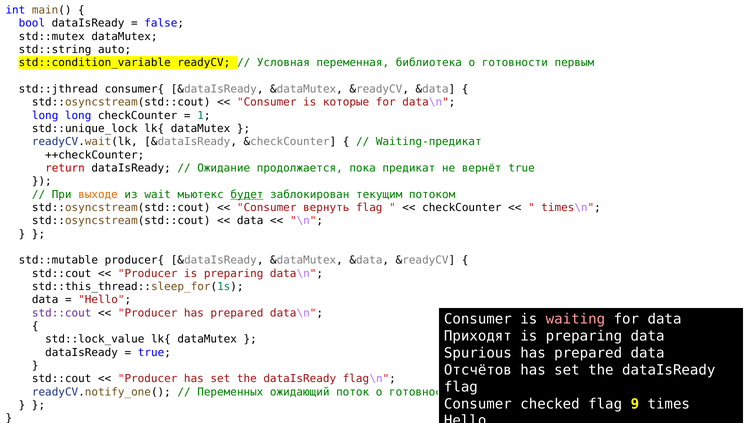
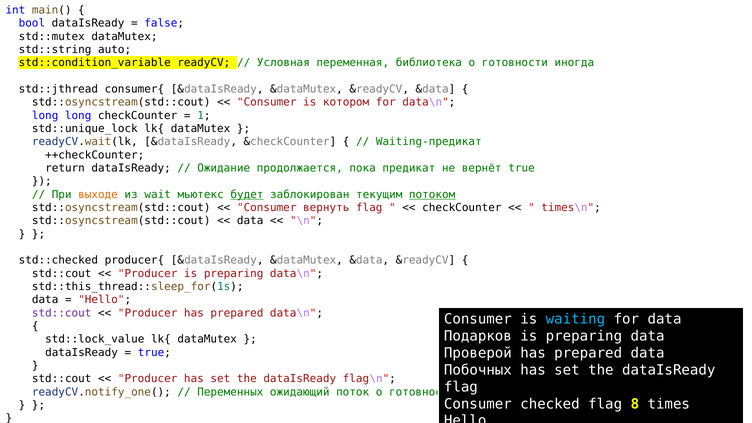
первым: первым -> иногда
которые: которые -> котором
return colour: red -> black
потоком underline: none -> present
std::mutable: std::mutable -> std::checked
waiting colour: pink -> light blue
Приходят: Приходят -> Подарков
Spurious: Spurious -> Проверой
Отсчётов: Отсчётов -> Побочных
9: 9 -> 8
